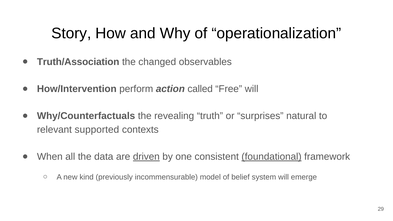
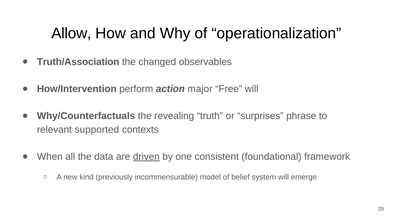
Story: Story -> Allow
called: called -> major
natural: natural -> phrase
foundational underline: present -> none
